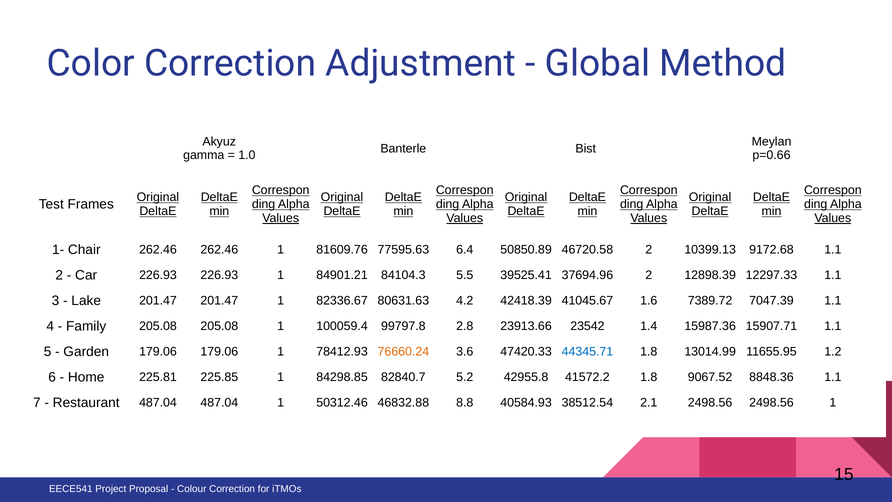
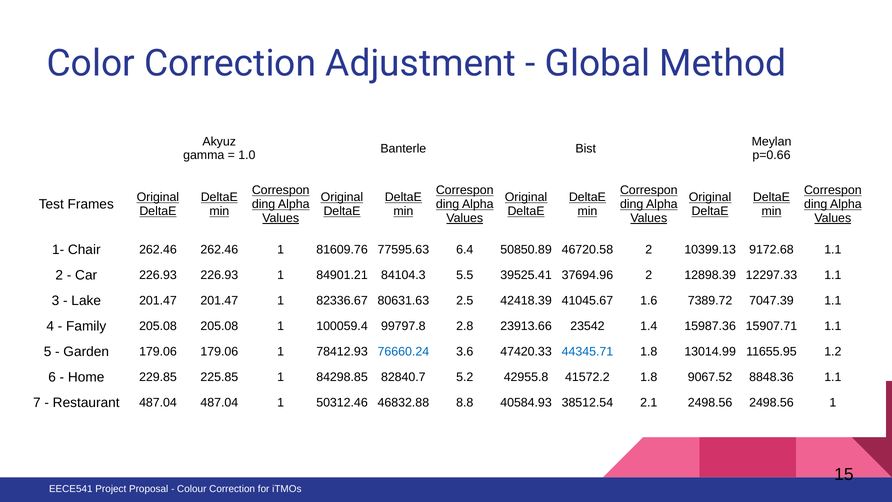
4.2: 4.2 -> 2.5
76660.24 colour: orange -> blue
225.81: 225.81 -> 229.85
